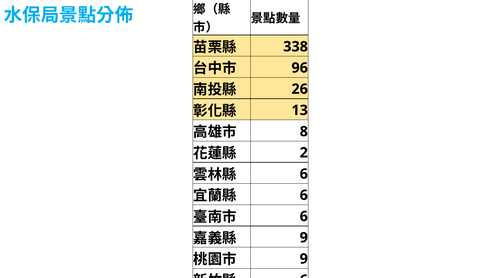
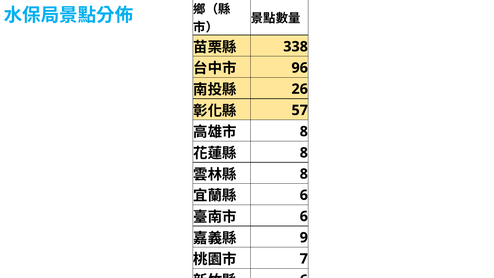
13: 13 -> 57
2 at (304, 153): 2 -> 8
6 at (304, 174): 6 -> 8
9 at (304, 259): 9 -> 7
